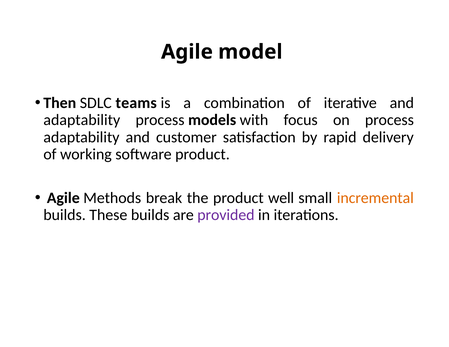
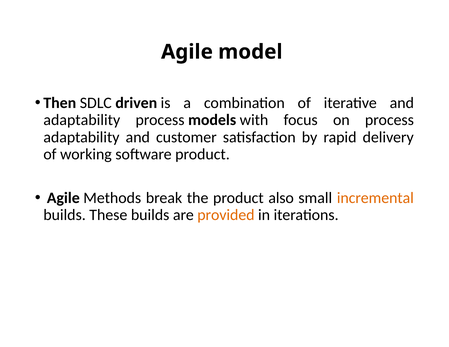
teams: teams -> driven
well: well -> also
provided colour: purple -> orange
